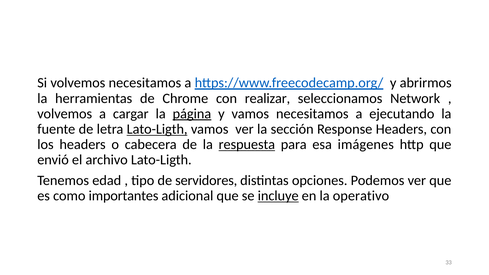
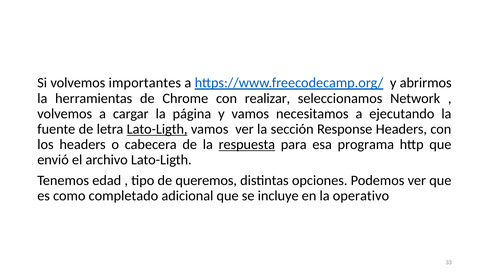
volvemos necesitamos: necesitamos -> importantes
página underline: present -> none
imágenes: imágenes -> programa
servidores: servidores -> queremos
importantes: importantes -> completado
incluye underline: present -> none
